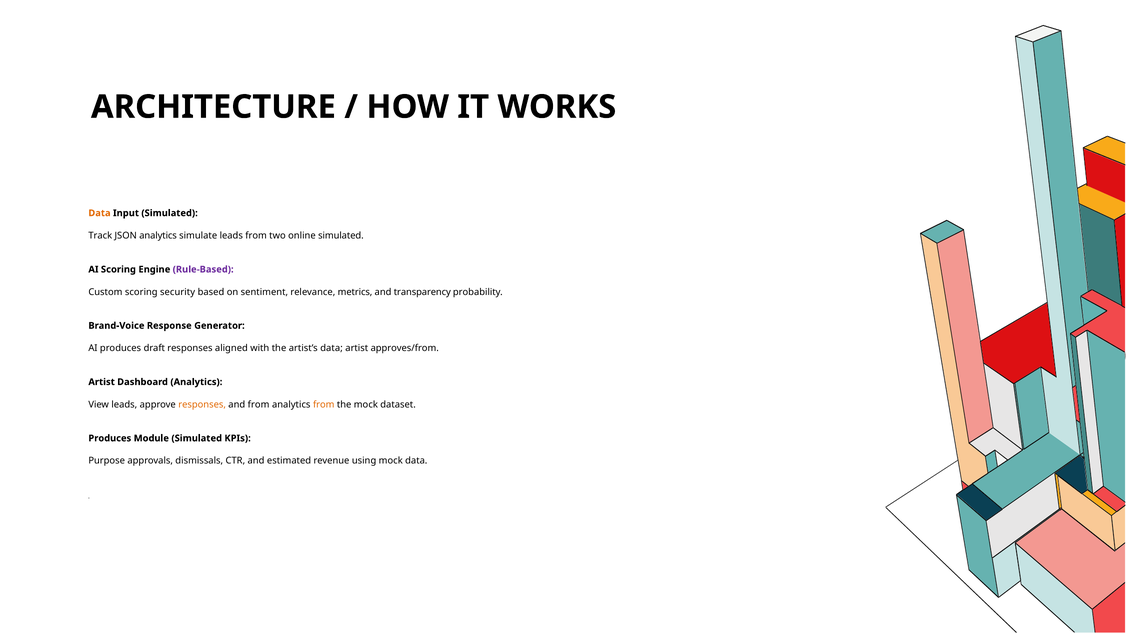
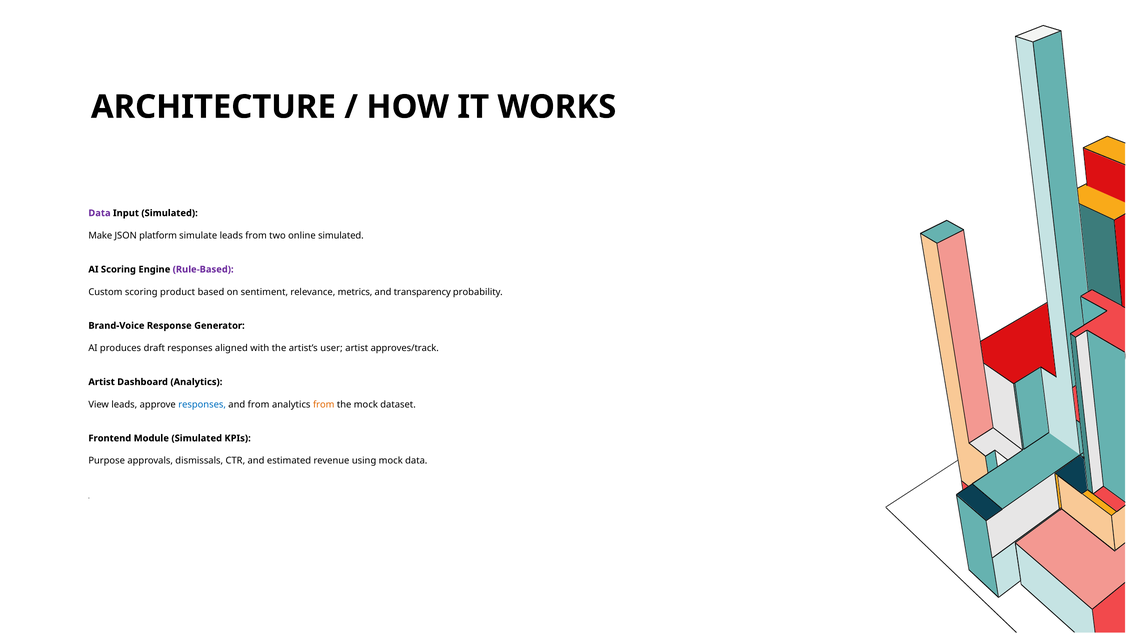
Data at (99, 213) colour: orange -> purple
Track: Track -> Make
JSON analytics: analytics -> platform
security: security -> product
artist’s data: data -> user
approves/from: approves/from -> approves/track
responses at (202, 405) colour: orange -> blue
Produces at (110, 439): Produces -> Frontend
